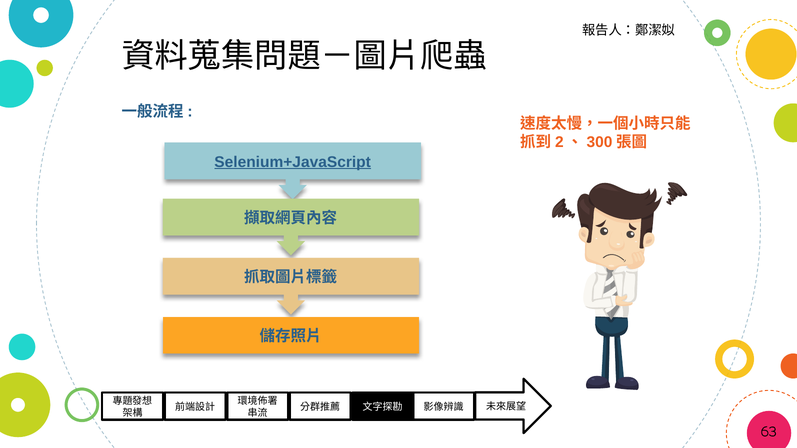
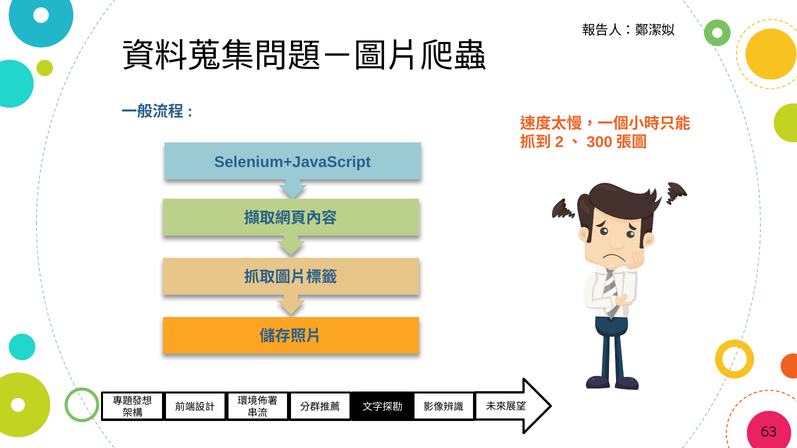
Selenium+JavaScript underline: present -> none
